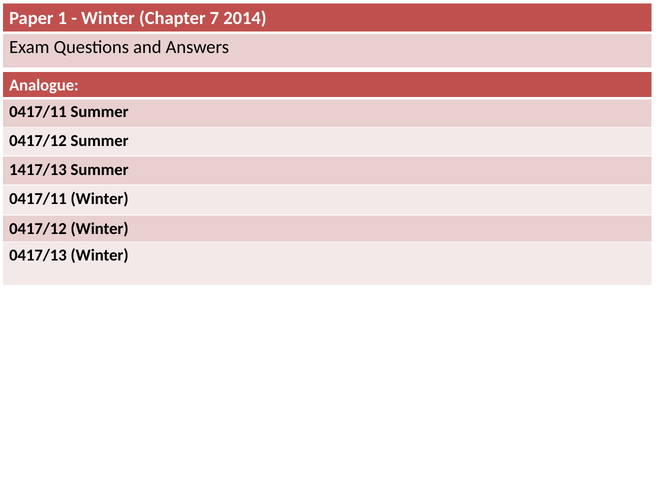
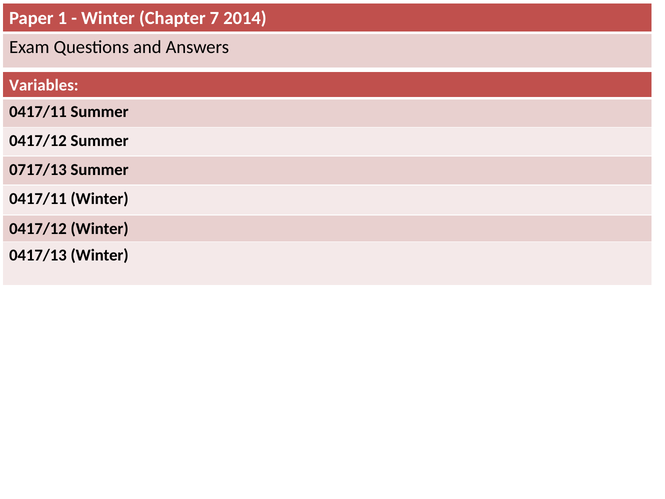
Analogue: Analogue -> Variables
1417/13: 1417/13 -> 0717/13
